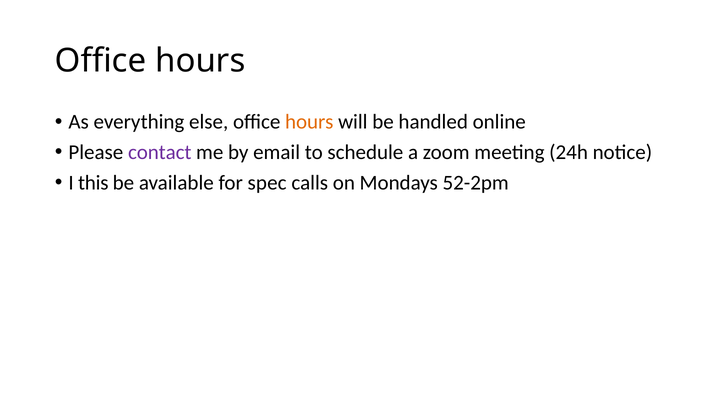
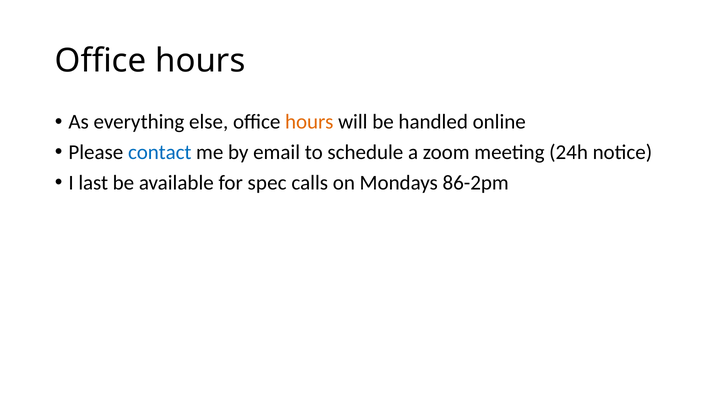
contact colour: purple -> blue
this: this -> last
52-2pm: 52-2pm -> 86-2pm
